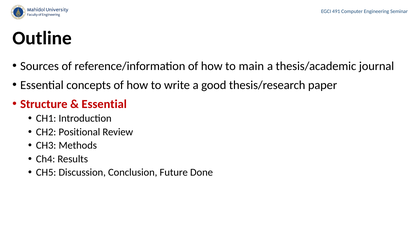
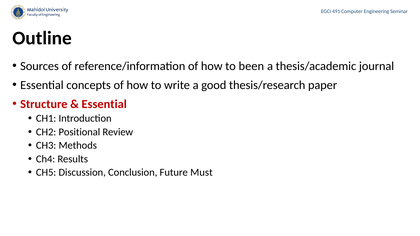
main: main -> been
Done: Done -> Must
